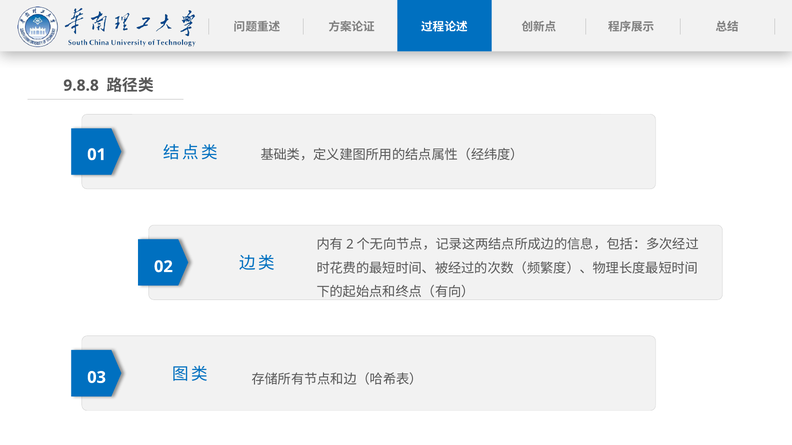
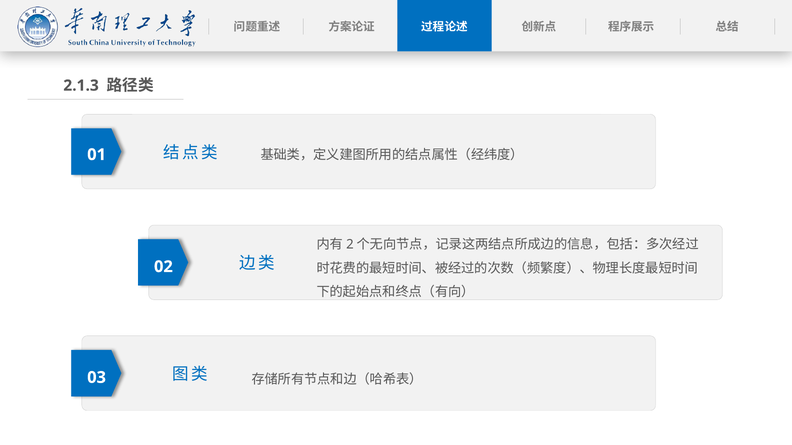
9.8.8: 9.8.8 -> 2.1.3
